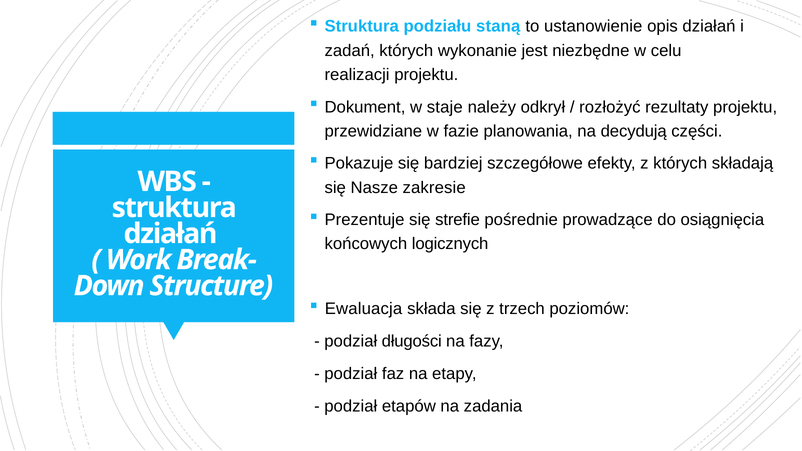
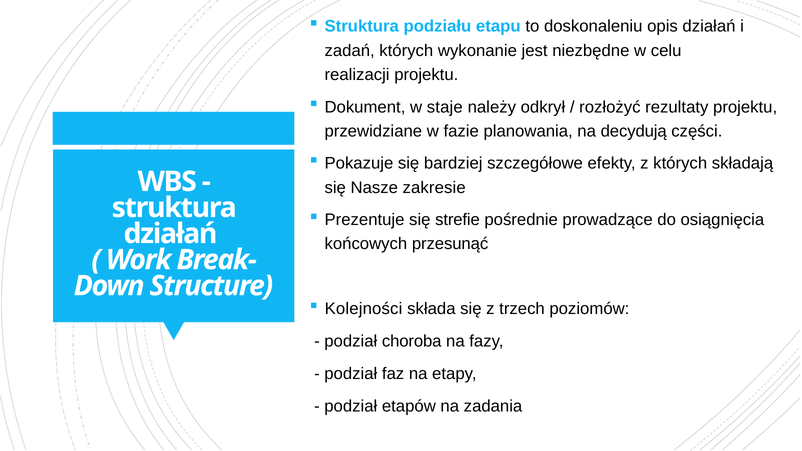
staną: staną -> etapu
ustanowienie: ustanowienie -> doskonaleniu
logicznych: logicznych -> przesunąć
Ewaluacja: Ewaluacja -> Kolejności
długości: długości -> choroba
